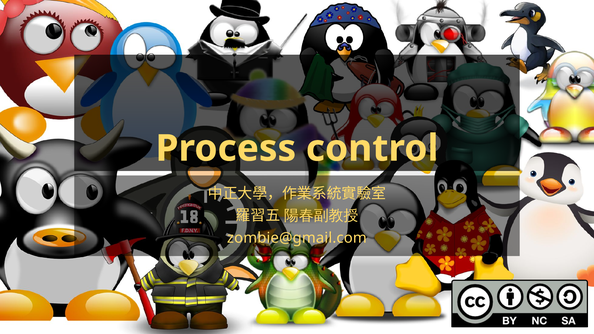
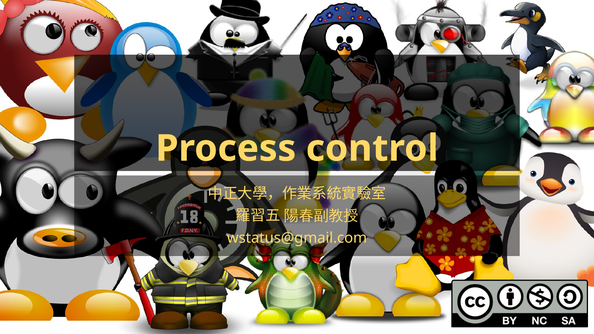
zombie@gmail.com: zombie@gmail.com -> wstatus@gmail.com
